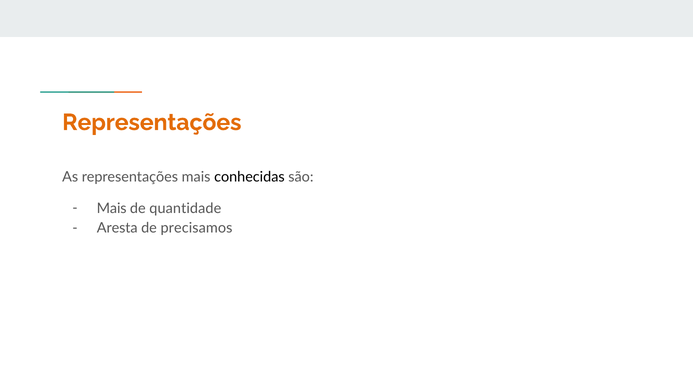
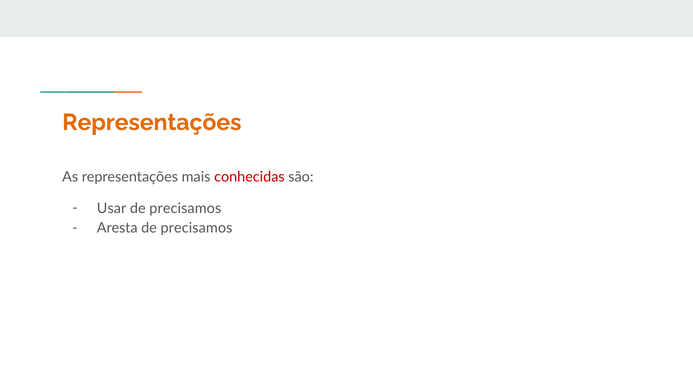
conhecidas colour: black -> red
Mais at (112, 208): Mais -> Usar
quantidade at (185, 208): quantidade -> precisamos
